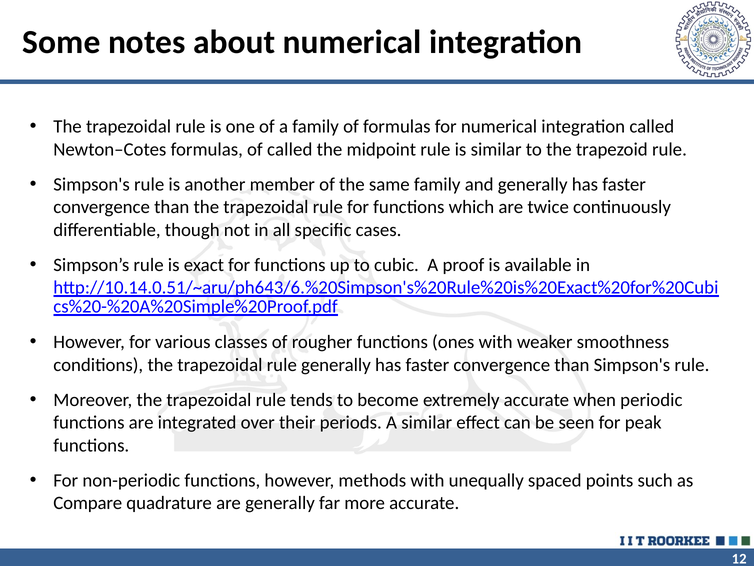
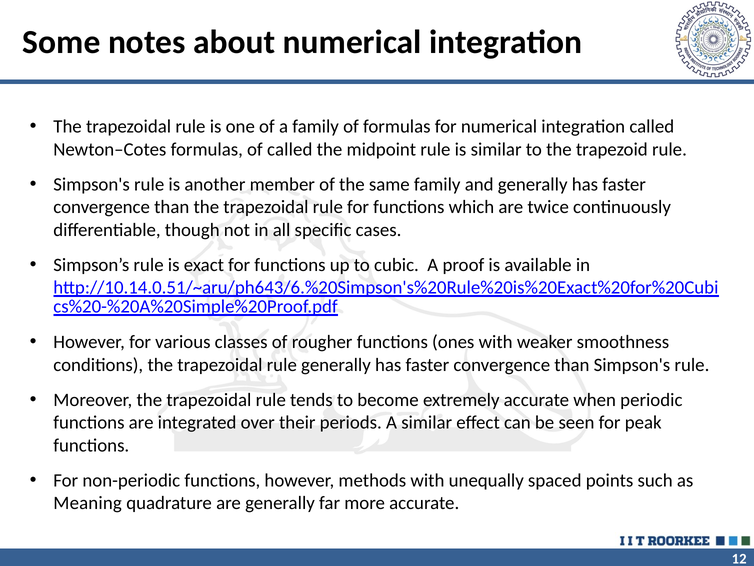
Compare: Compare -> Meaning
